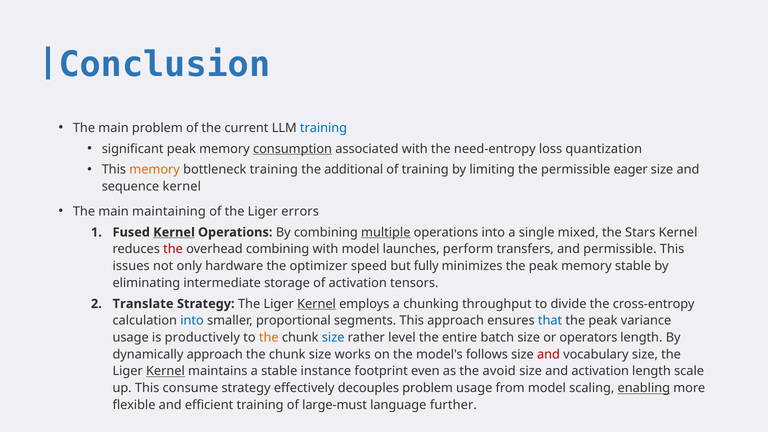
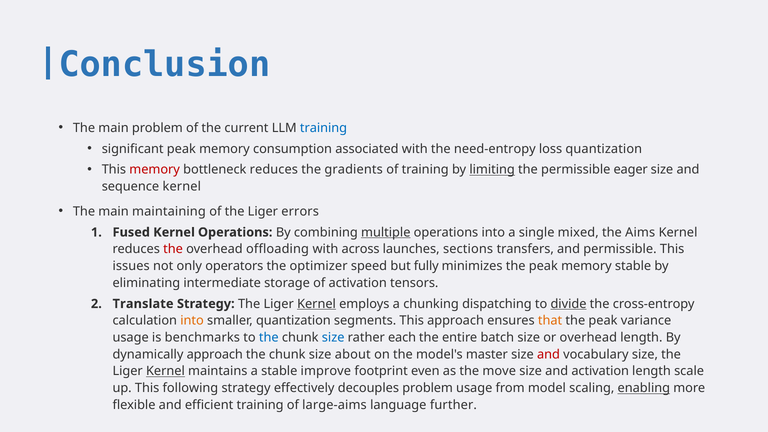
consumption underline: present -> none
memory at (155, 170) colour: orange -> red
bottleneck training: training -> reduces
additional: additional -> gradients
limiting underline: none -> present
Kernel at (174, 232) underline: present -> none
Stars: Stars -> Aims
overhead combining: combining -> offloading
with model: model -> across
perform: perform -> sections
hardware: hardware -> operators
throughput: throughput -> dispatching
divide underline: none -> present
into at (192, 321) colour: blue -> orange
smaller proportional: proportional -> quantization
that colour: blue -> orange
productively: productively -> benchmarks
the at (269, 338) colour: orange -> blue
level: level -> each
or operators: operators -> overhead
works: works -> about
follows: follows -> master
instance: instance -> improve
avoid: avoid -> move
consume: consume -> following
large-must: large-must -> large-aims
